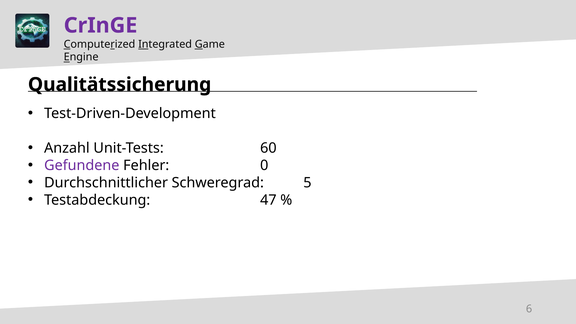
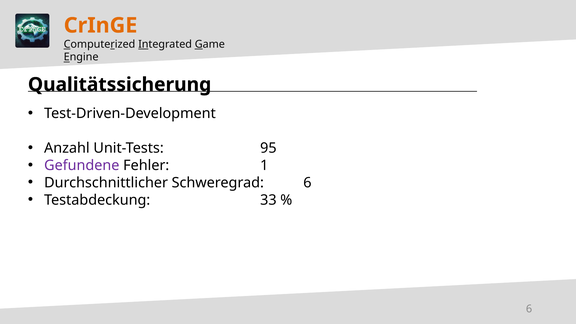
CrInGE colour: purple -> orange
60: 60 -> 95
0: 0 -> 1
Schweregrad 5: 5 -> 6
47: 47 -> 33
